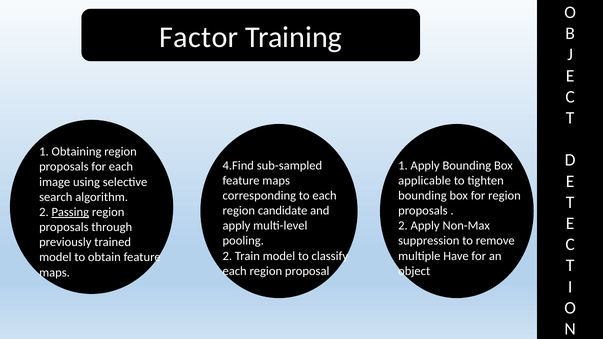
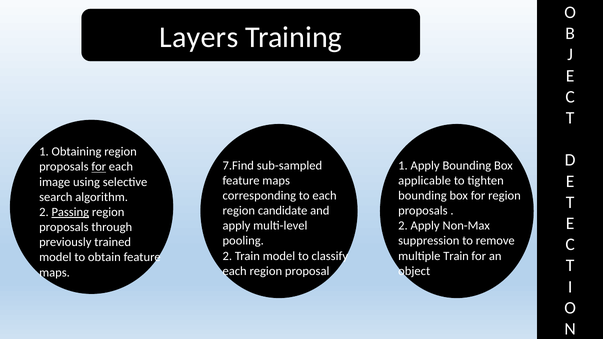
Factor: Factor -> Layers
4.Find: 4.Find -> 7.Find
for at (99, 167) underline: none -> present
multiple Have: Have -> Train
